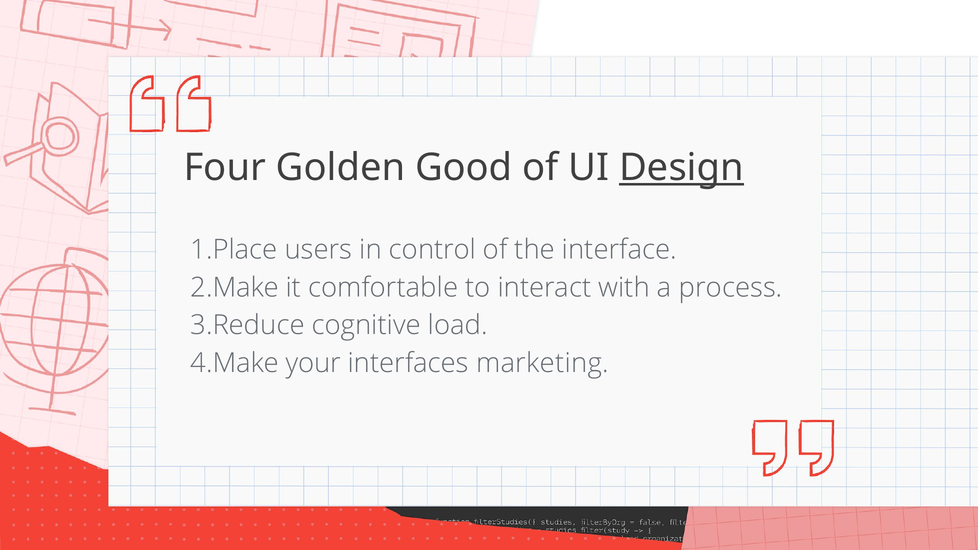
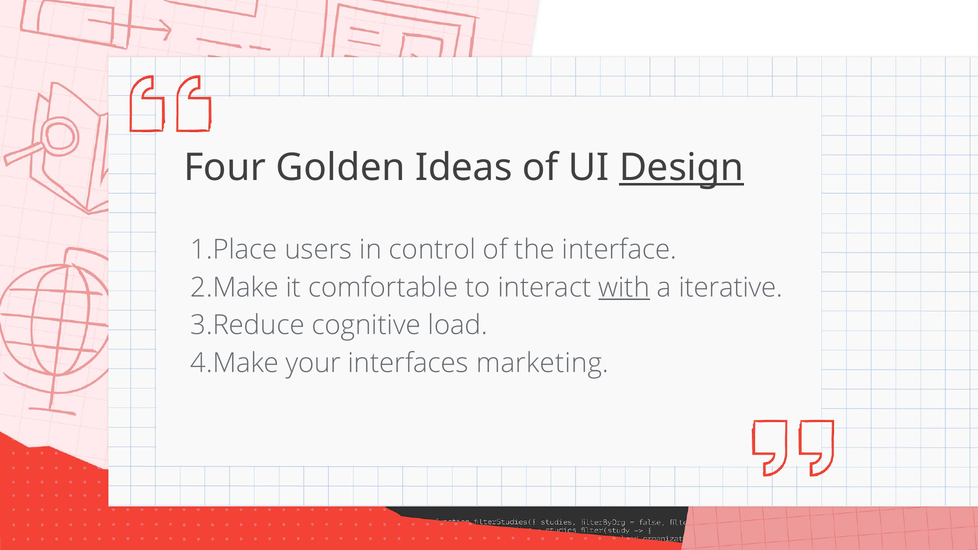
Good: Good -> Ideas
with underline: none -> present
process: process -> iterative
